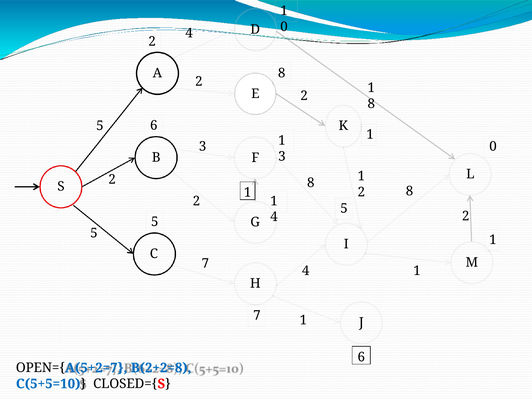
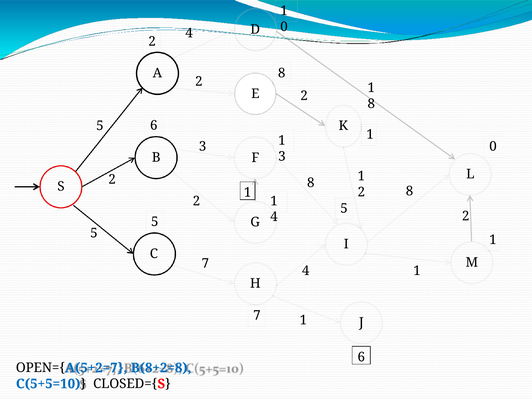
B(2+2=8: B(2+2=8 -> B(8+2=8
